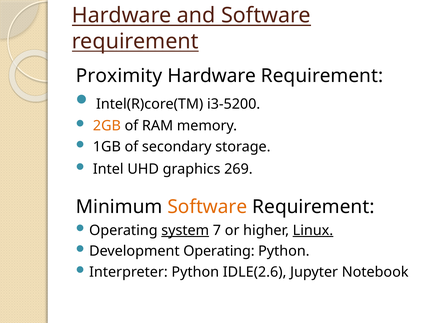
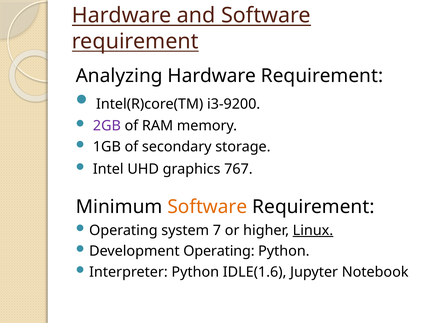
Proximity: Proximity -> Analyzing
i3-5200: i3-5200 -> i3-9200
2GB colour: orange -> purple
269: 269 -> 767
system underline: present -> none
IDLE(2.6: IDLE(2.6 -> IDLE(1.6
